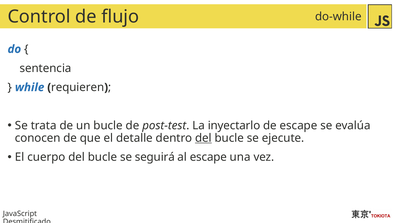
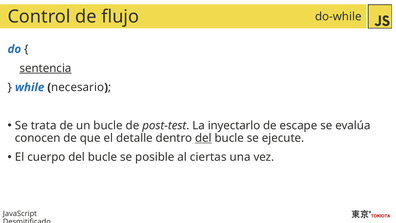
sentencia underline: none -> present
requieren: requieren -> necesario
seguirá: seguirá -> posible
al escape: escape -> ciertas
